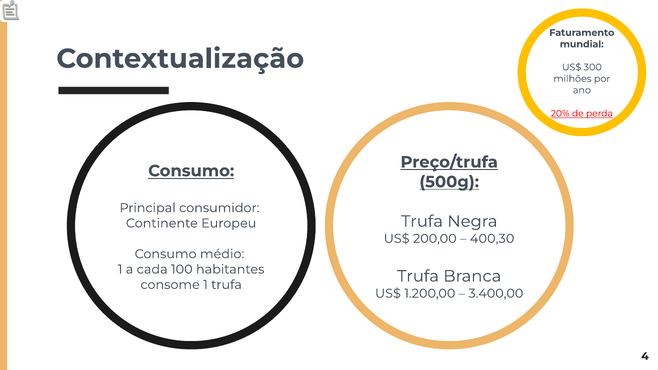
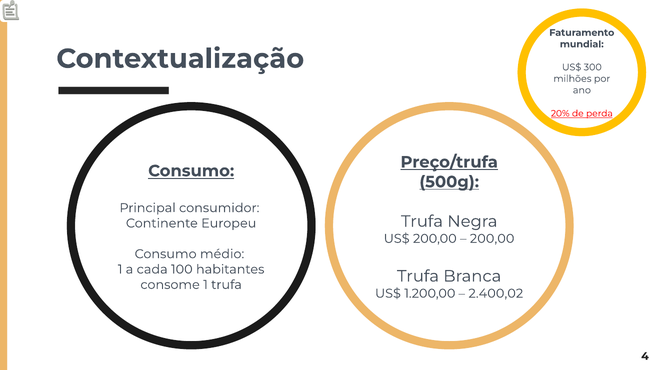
400,30 at (492, 239): 400,30 -> 200,00
3.400,00: 3.400,00 -> 2.400,02
